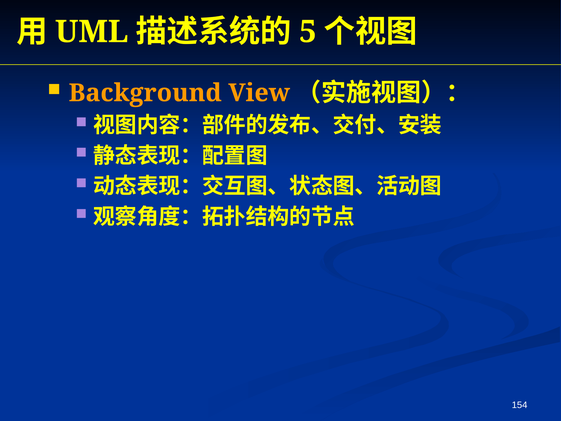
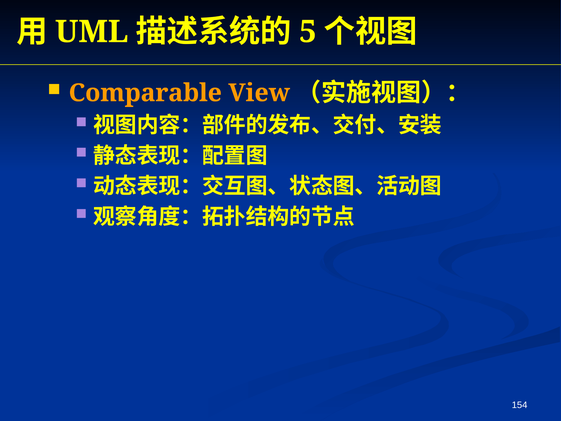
Background: Background -> Comparable
